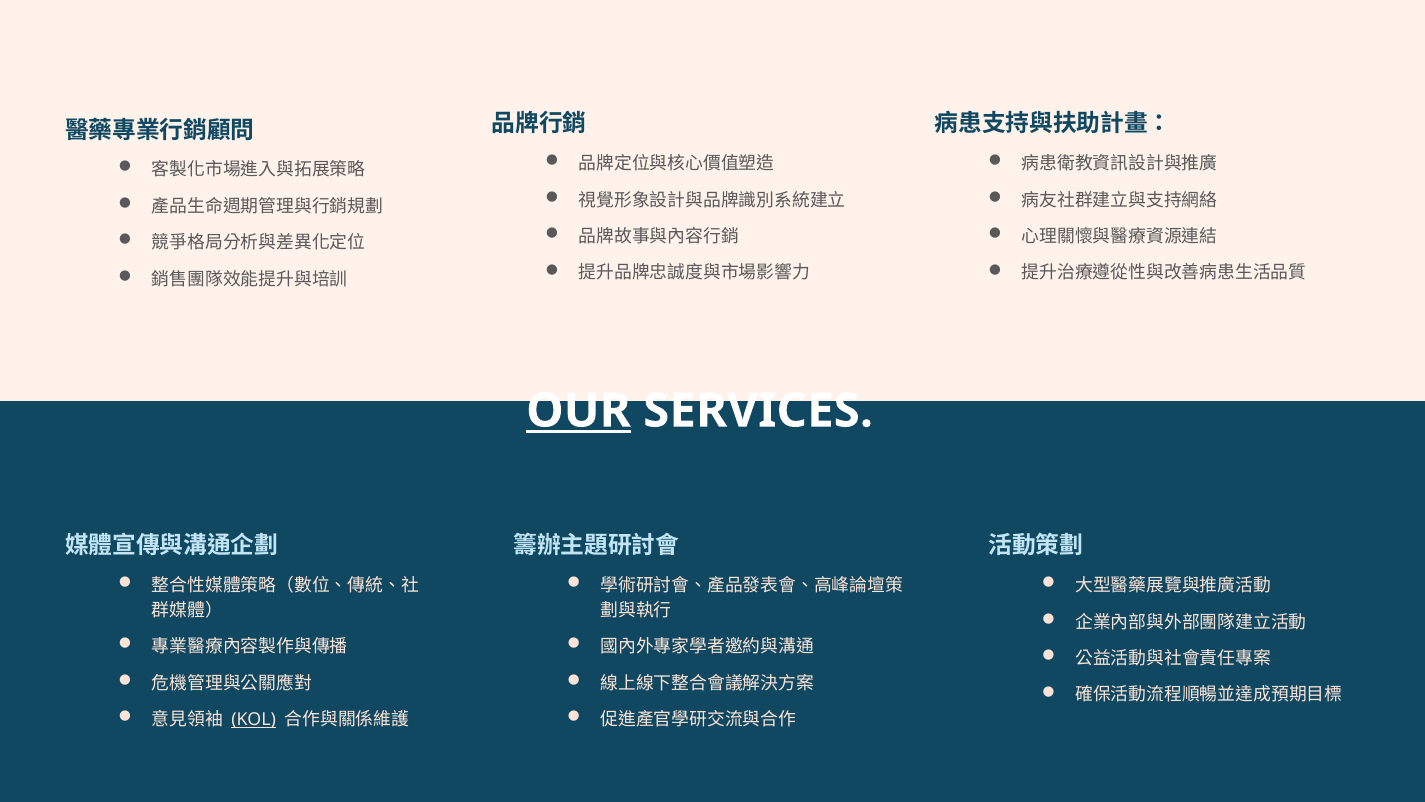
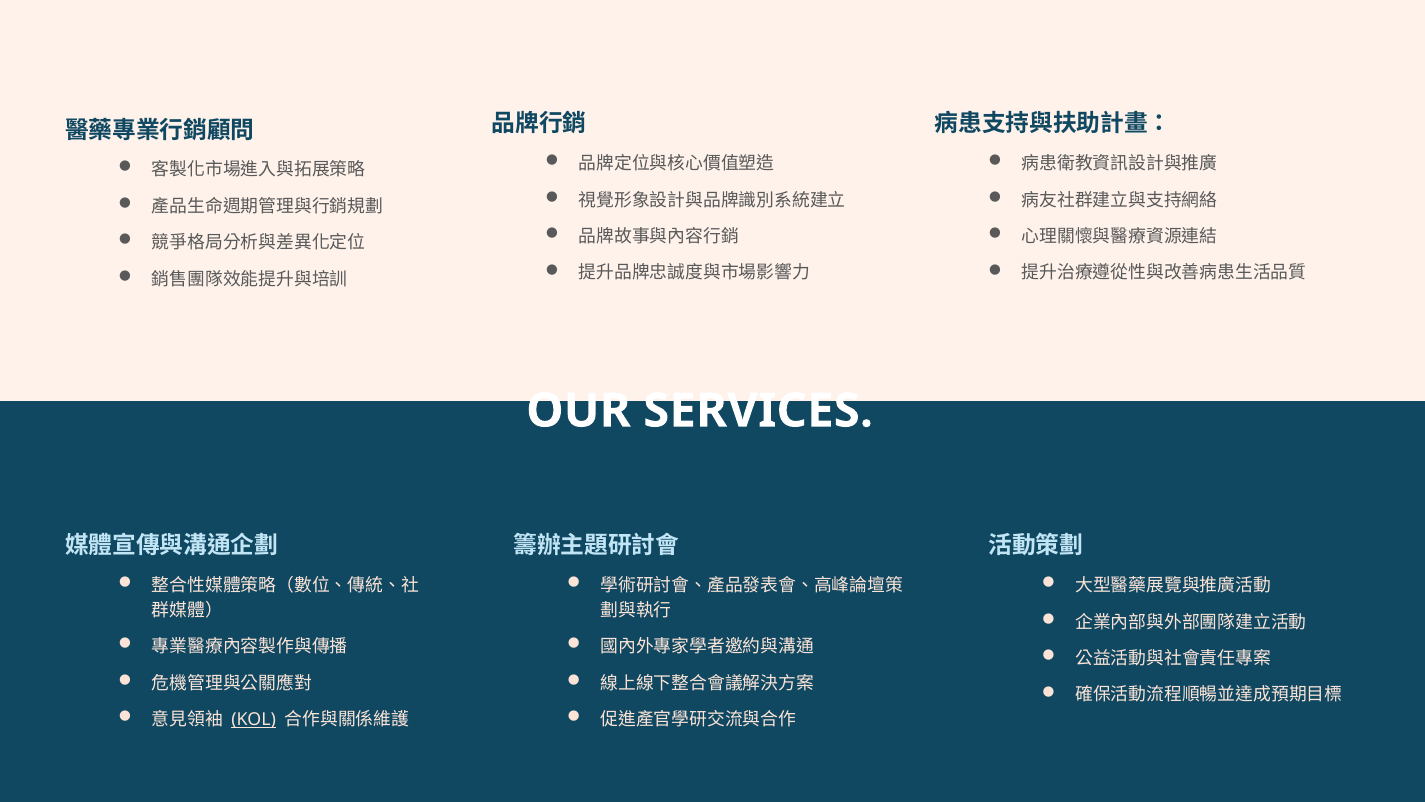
OUR underline: present -> none
